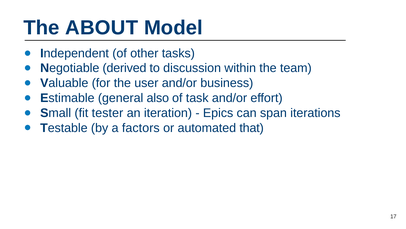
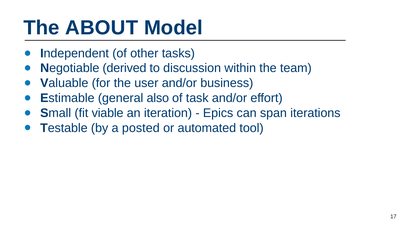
tester: tester -> viable
factors: factors -> posted
that: that -> tool
